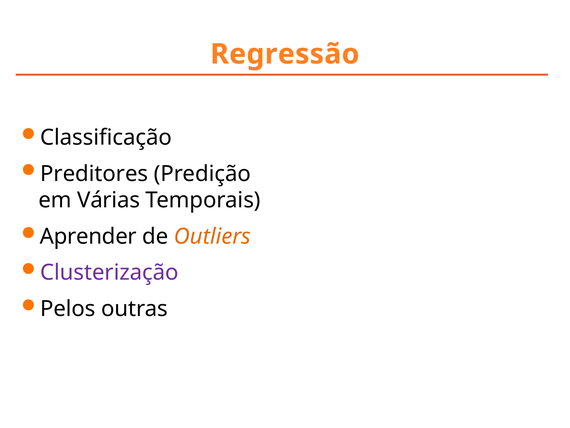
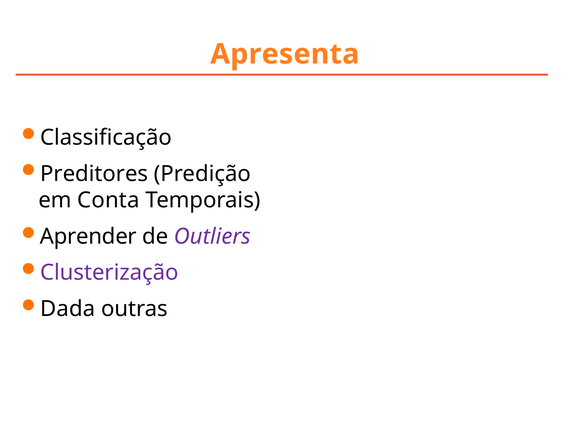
Regressão: Regressão -> Apresenta
Várias: Várias -> Conta
Outliers colour: orange -> purple
Pelos: Pelos -> Dada
